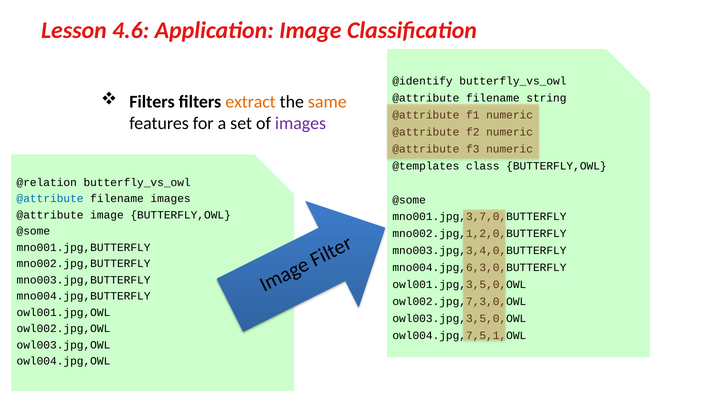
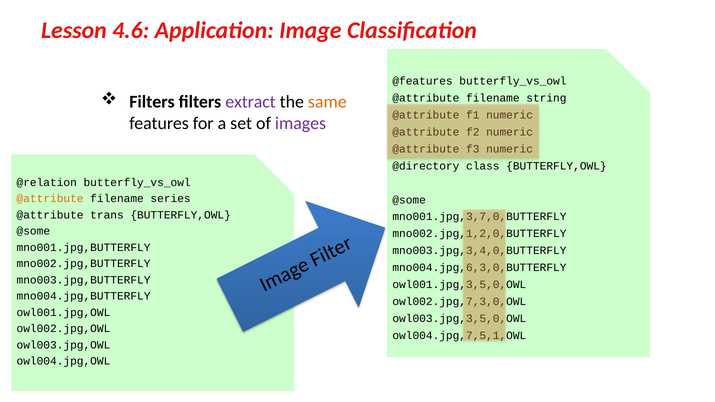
@identify: @identify -> @features
extract colour: orange -> purple
@templates: @templates -> @directory
@attribute at (50, 199) colour: blue -> orange
filename images: images -> series
@attribute image: image -> trans
